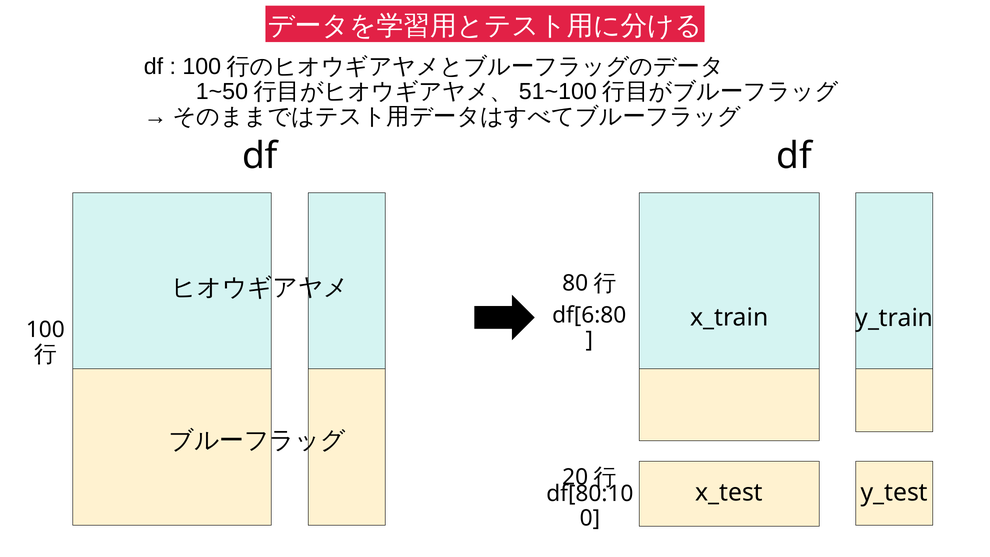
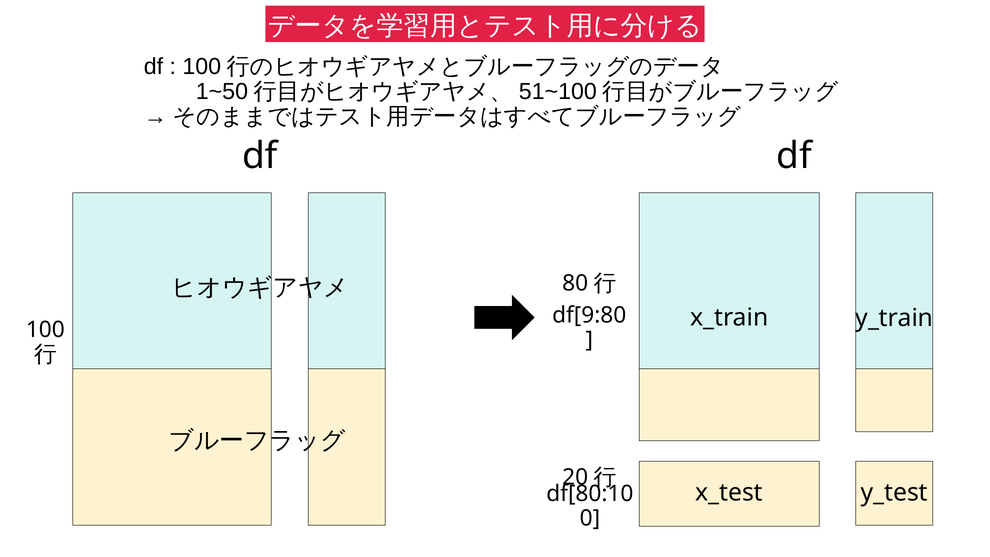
df[6:80: df[6:80 -> df[9:80
